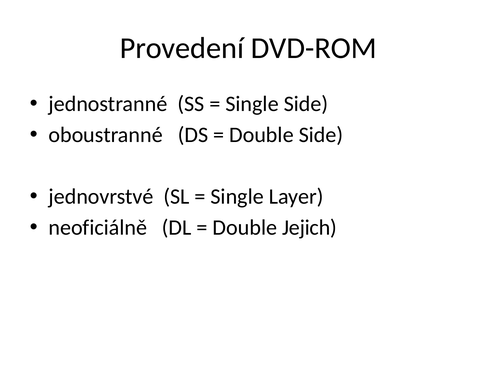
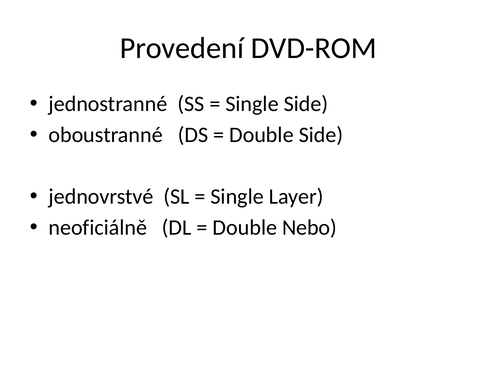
Jejich: Jejich -> Nebo
